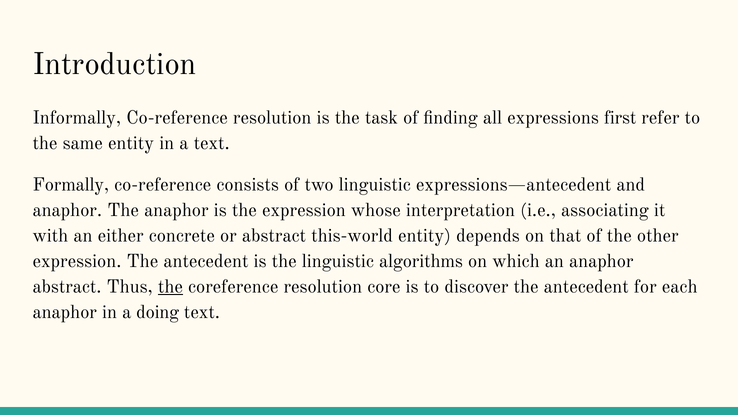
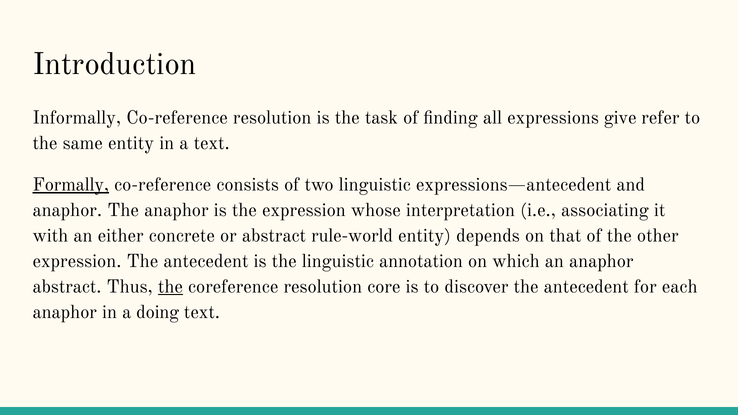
first: first -> give
Formally underline: none -> present
this-world: this-world -> rule-world
algorithms: algorithms -> annotation
